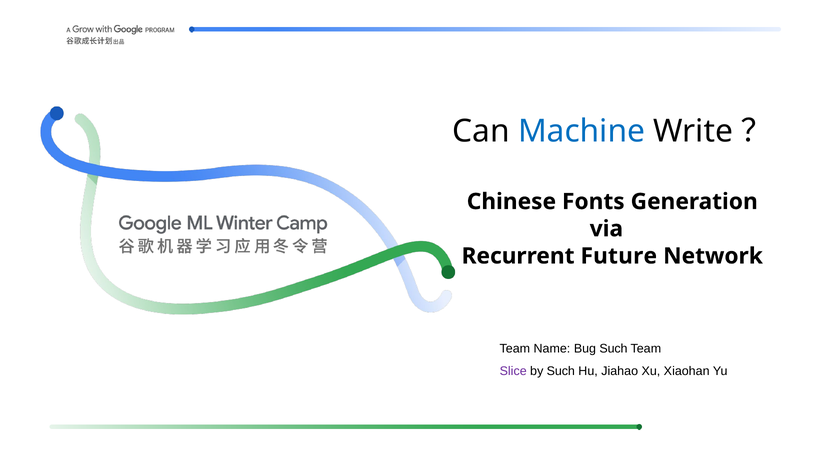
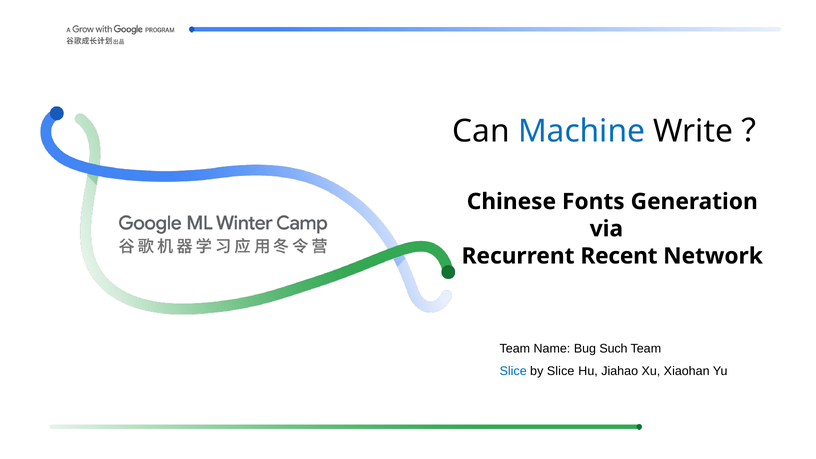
Future: Future -> Recent
Slice at (513, 371) colour: purple -> blue
by Such: Such -> Slice
